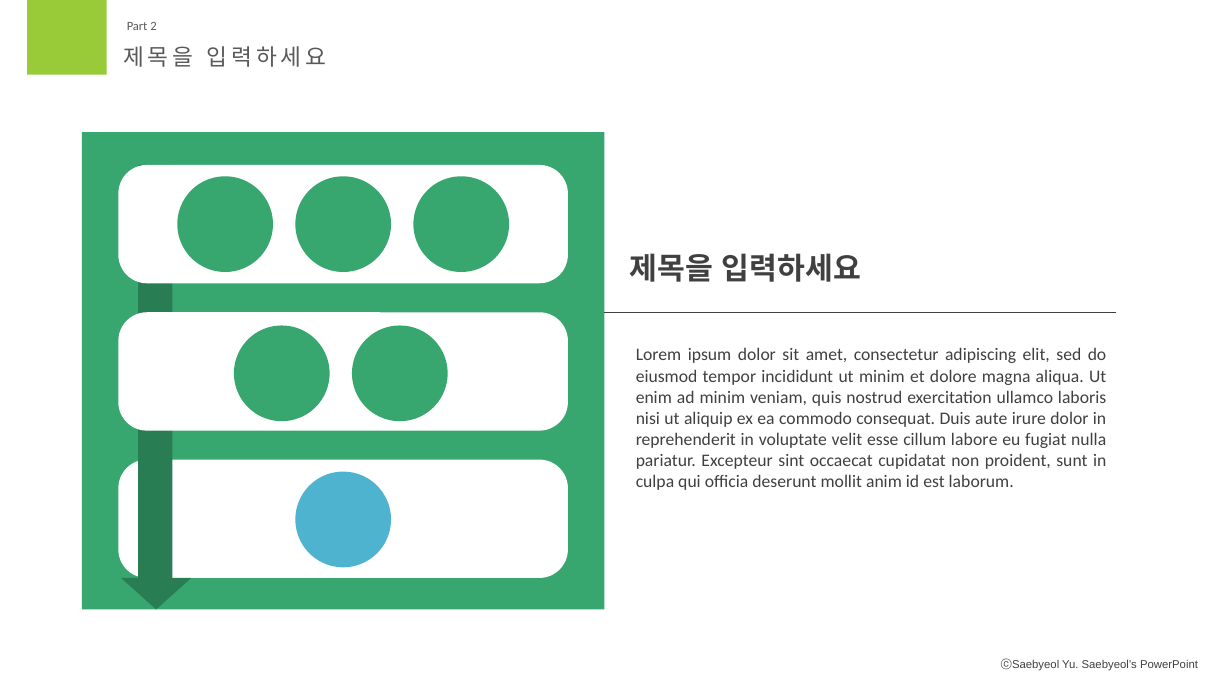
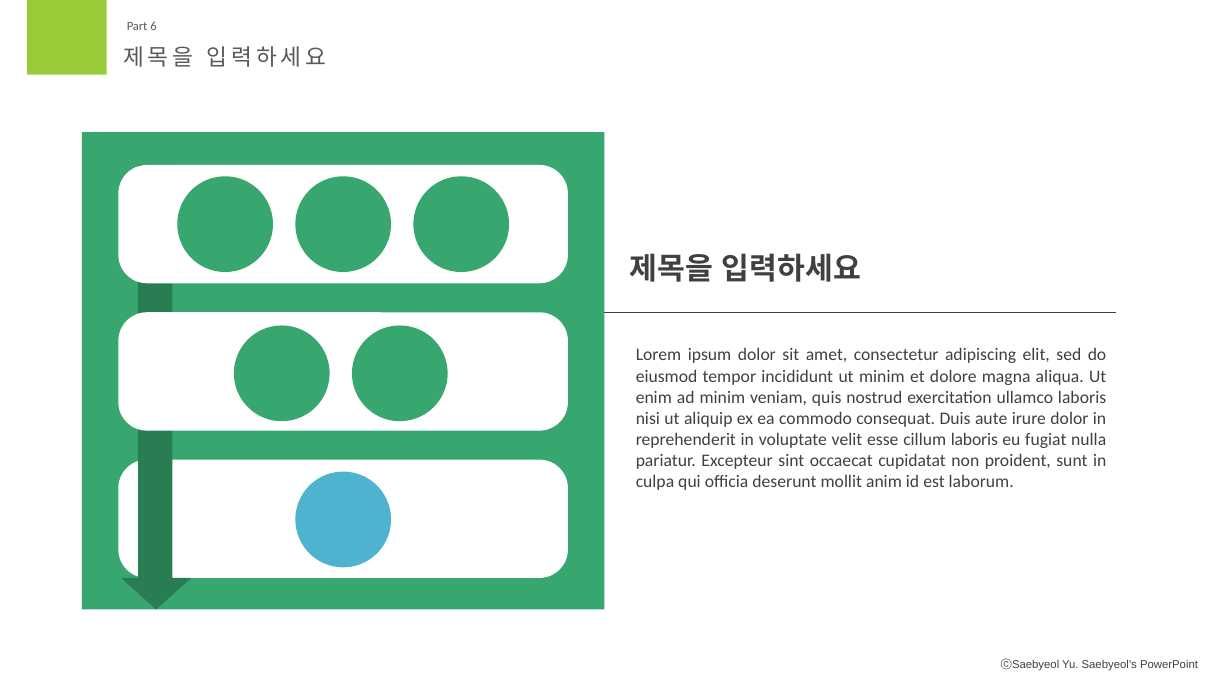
2: 2 -> 6
cillum labore: labore -> laboris
